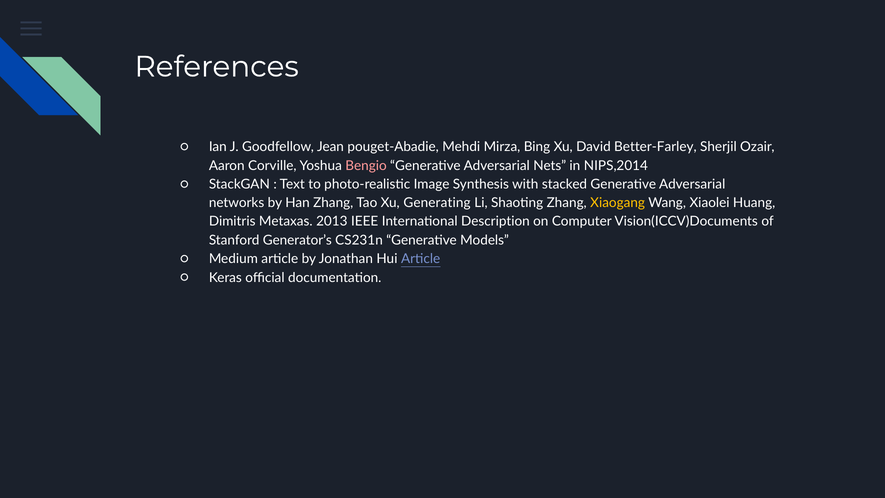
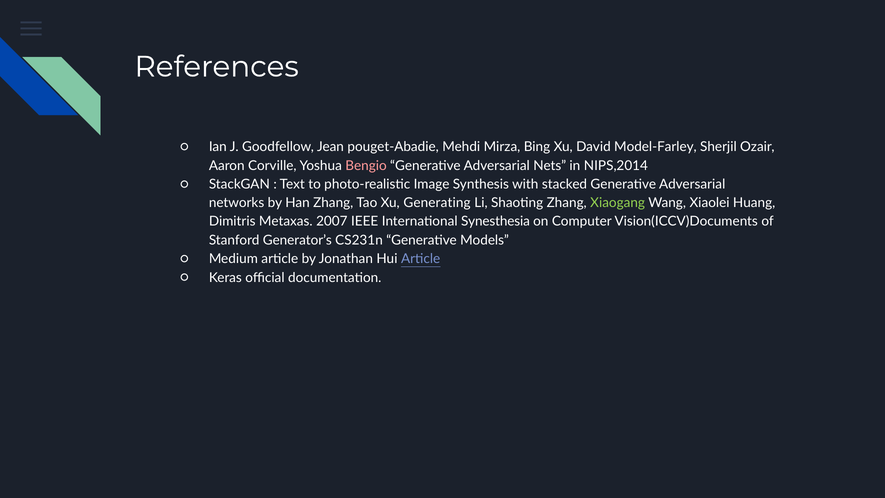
Better-Farley: Better-Farley -> Model-Farley
Xiaogang colour: yellow -> light green
2013: 2013 -> 2007
Description: Description -> Synesthesia
